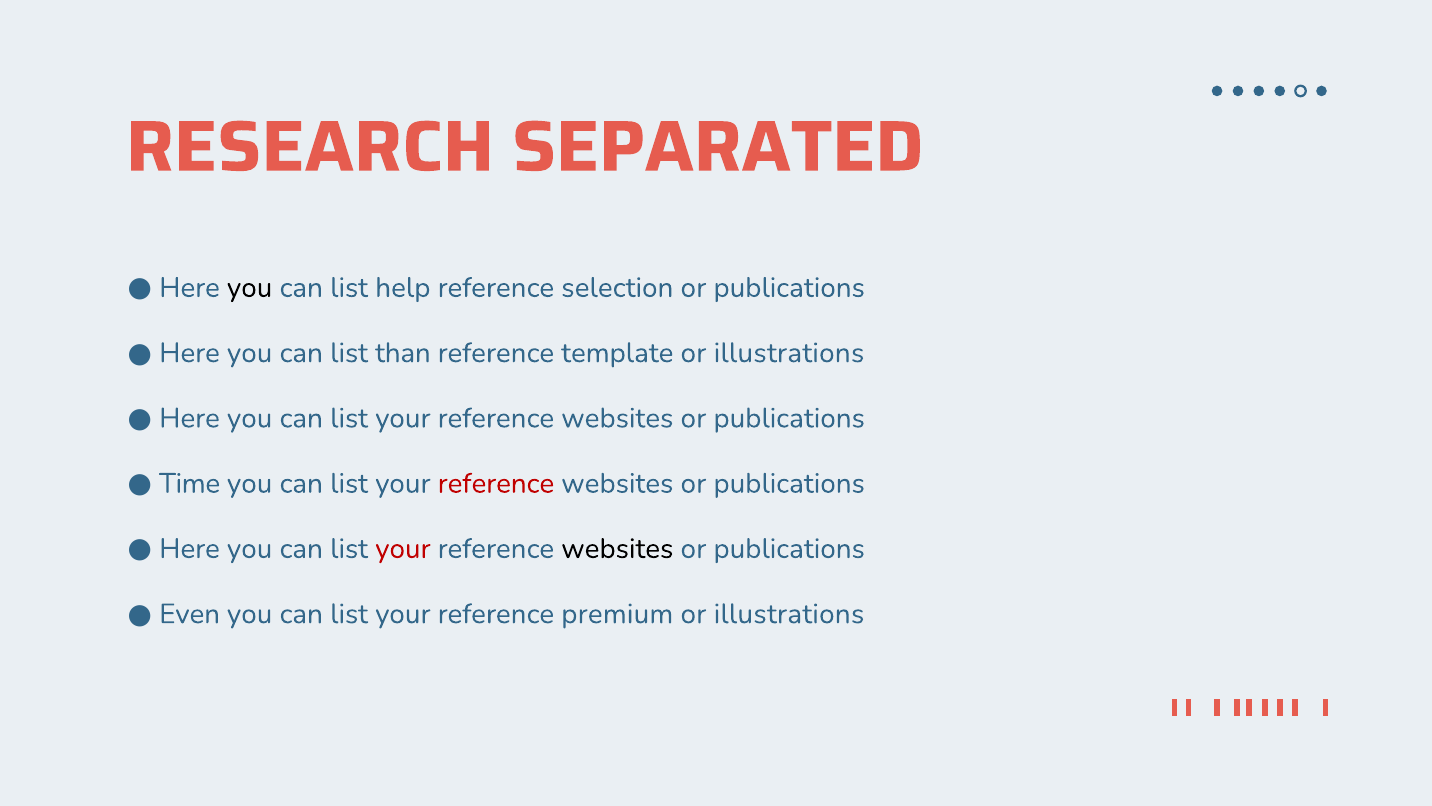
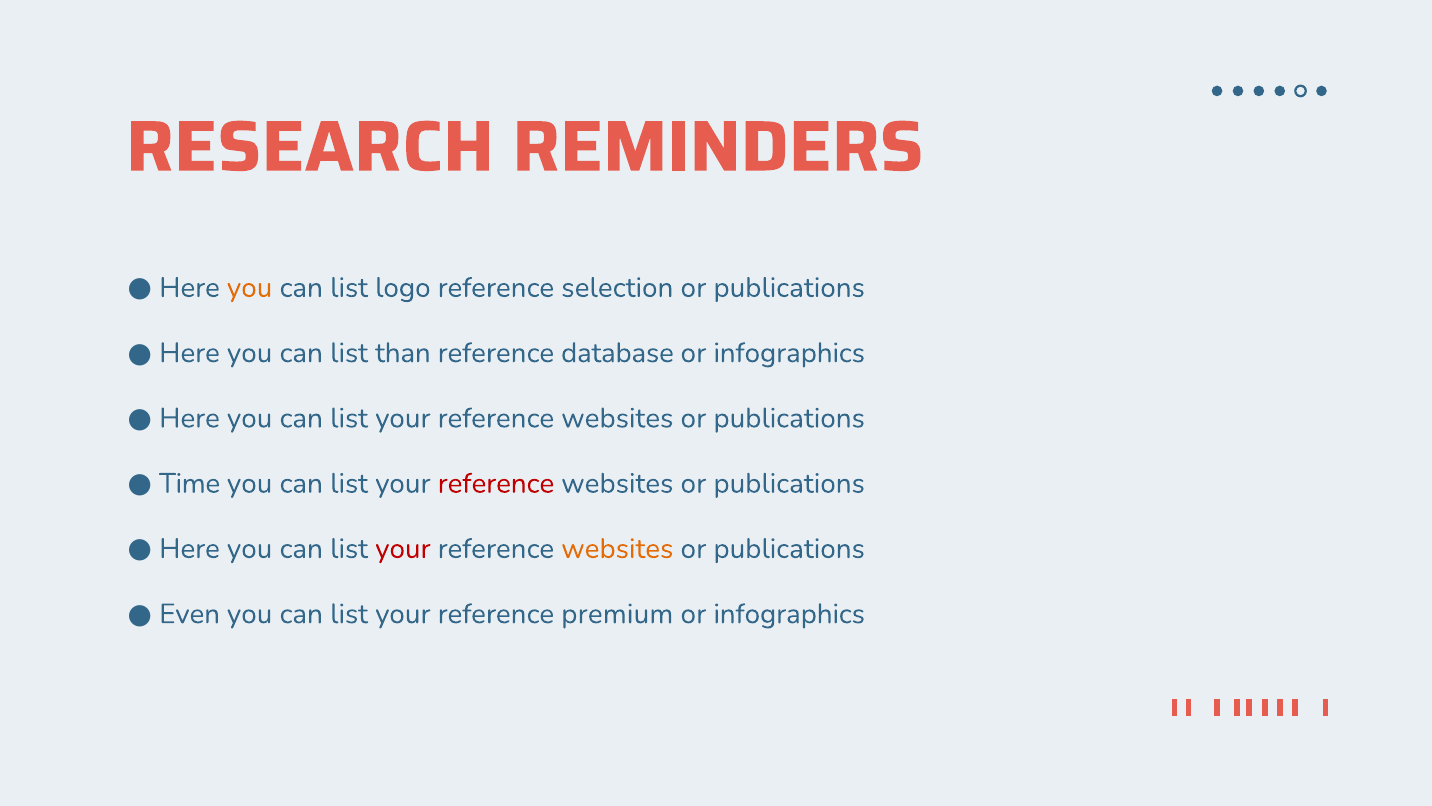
SEPARATED: SEPARATED -> REMINDERS
you at (250, 287) colour: black -> orange
help: help -> logo
template: template -> database
illustrations at (789, 353): illustrations -> infographics
websites at (617, 548) colour: black -> orange
illustrations at (789, 614): illustrations -> infographics
